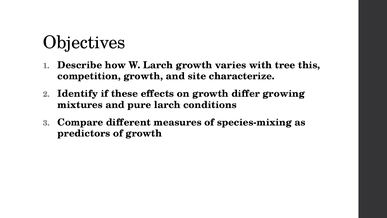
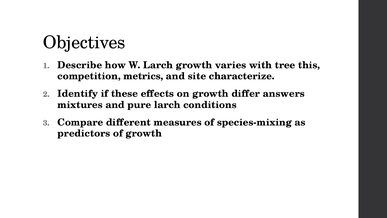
competition growth: growth -> metrics
growing: growing -> answers
